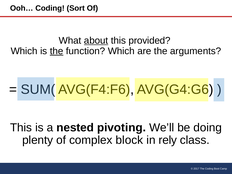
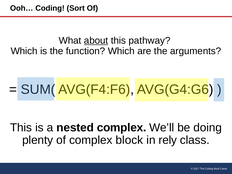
provided: provided -> pathway
the at (57, 51) underline: present -> none
nested pivoting: pivoting -> complex
